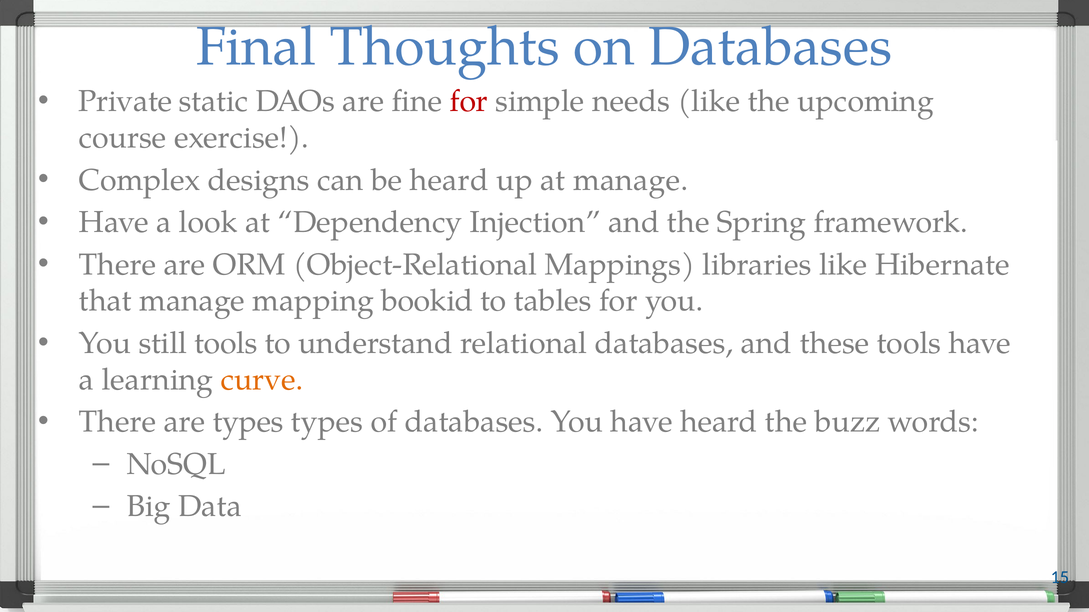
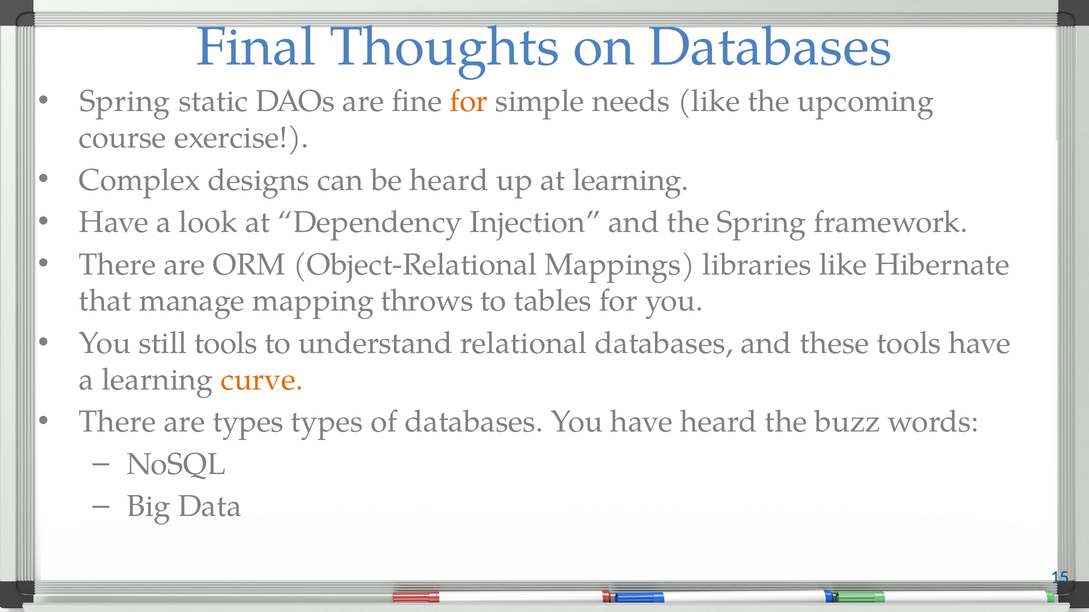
Private at (125, 102): Private -> Spring
for at (469, 102) colour: red -> orange
at manage: manage -> learning
bookid: bookid -> throws
